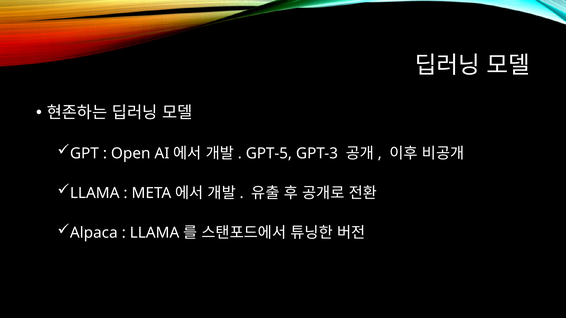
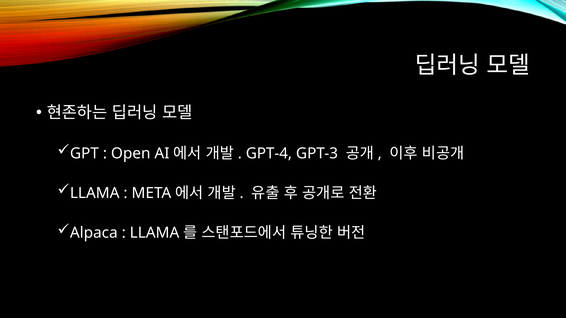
GPT-5: GPT-5 -> GPT-4
